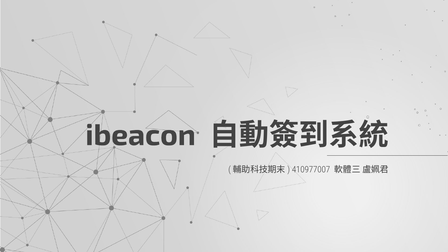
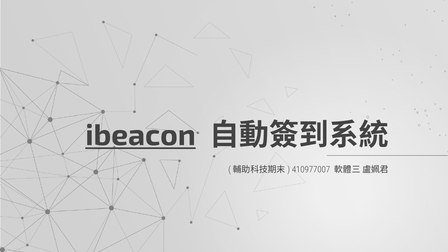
ibeacon underline: none -> present
